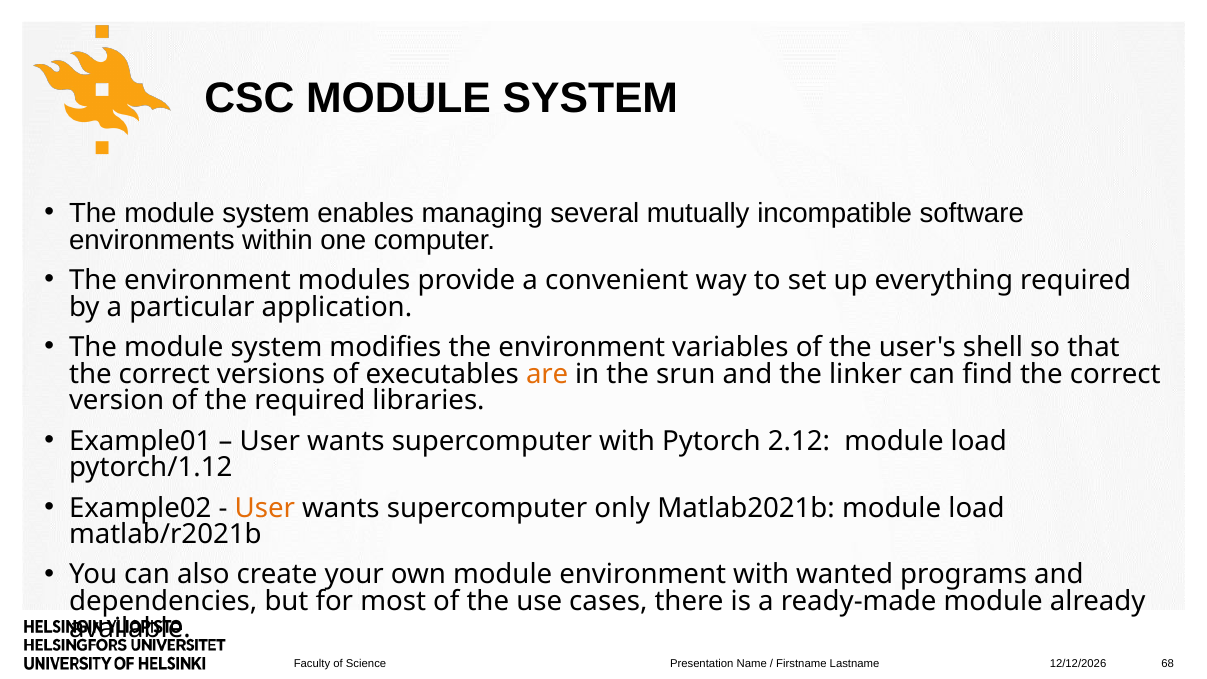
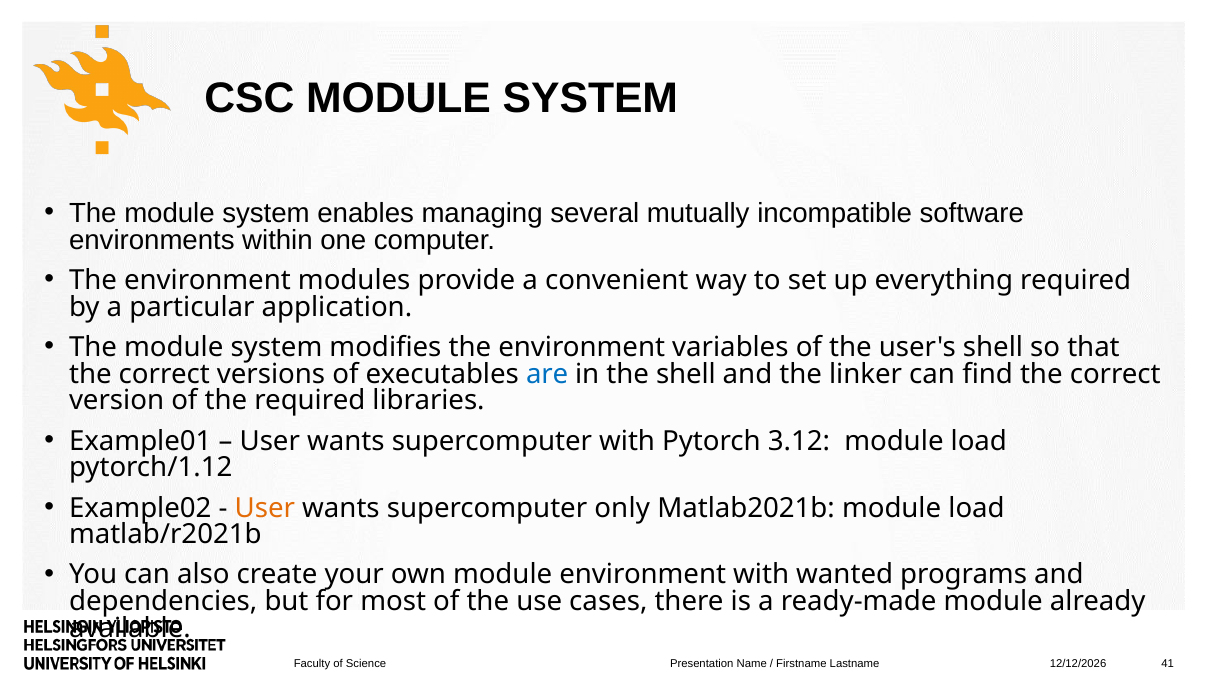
are colour: orange -> blue
the srun: srun -> shell
2.12: 2.12 -> 3.12
68: 68 -> 41
